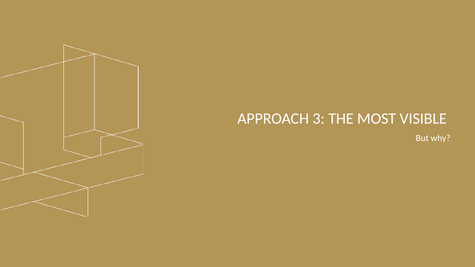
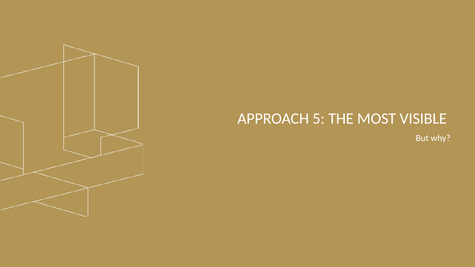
3: 3 -> 5
